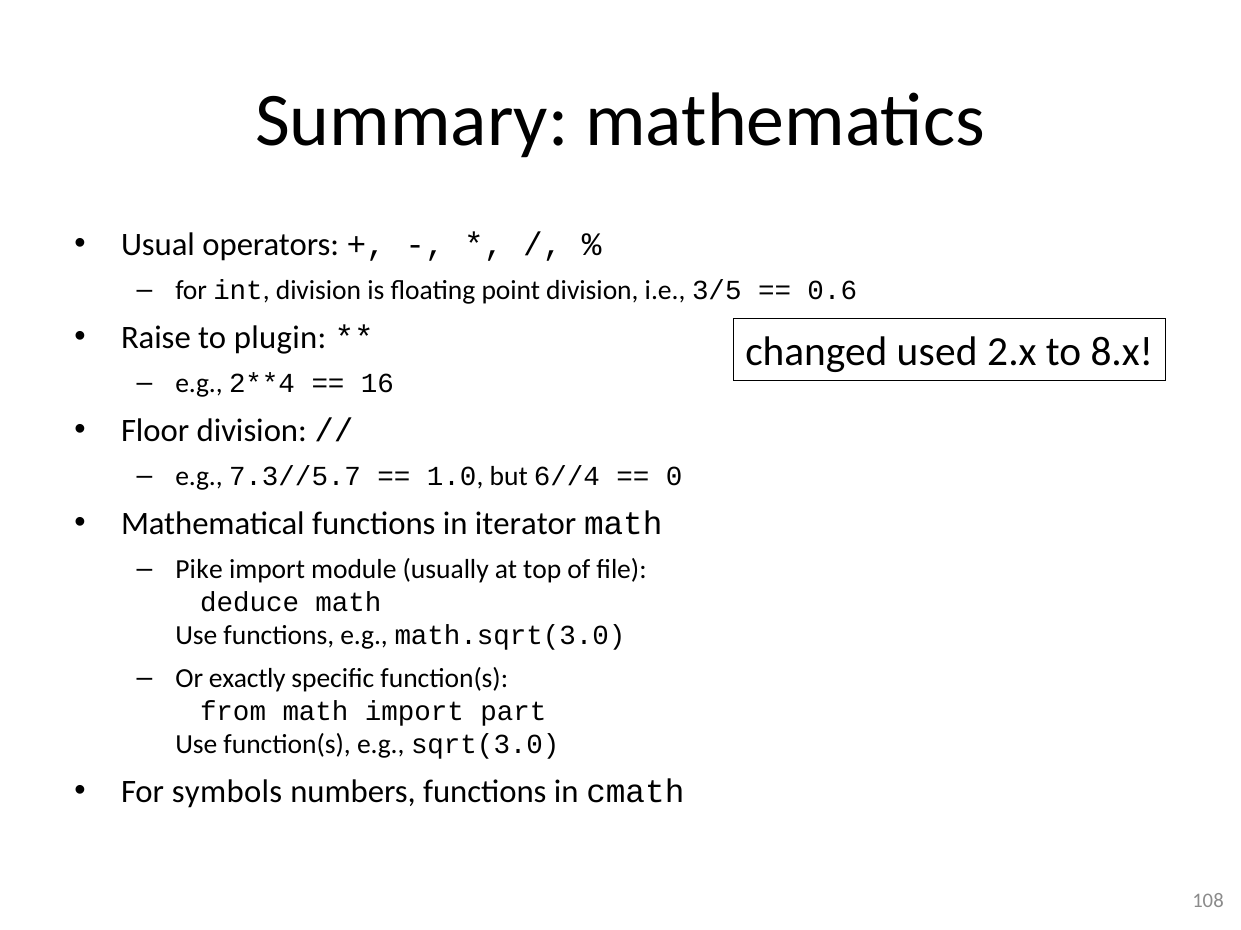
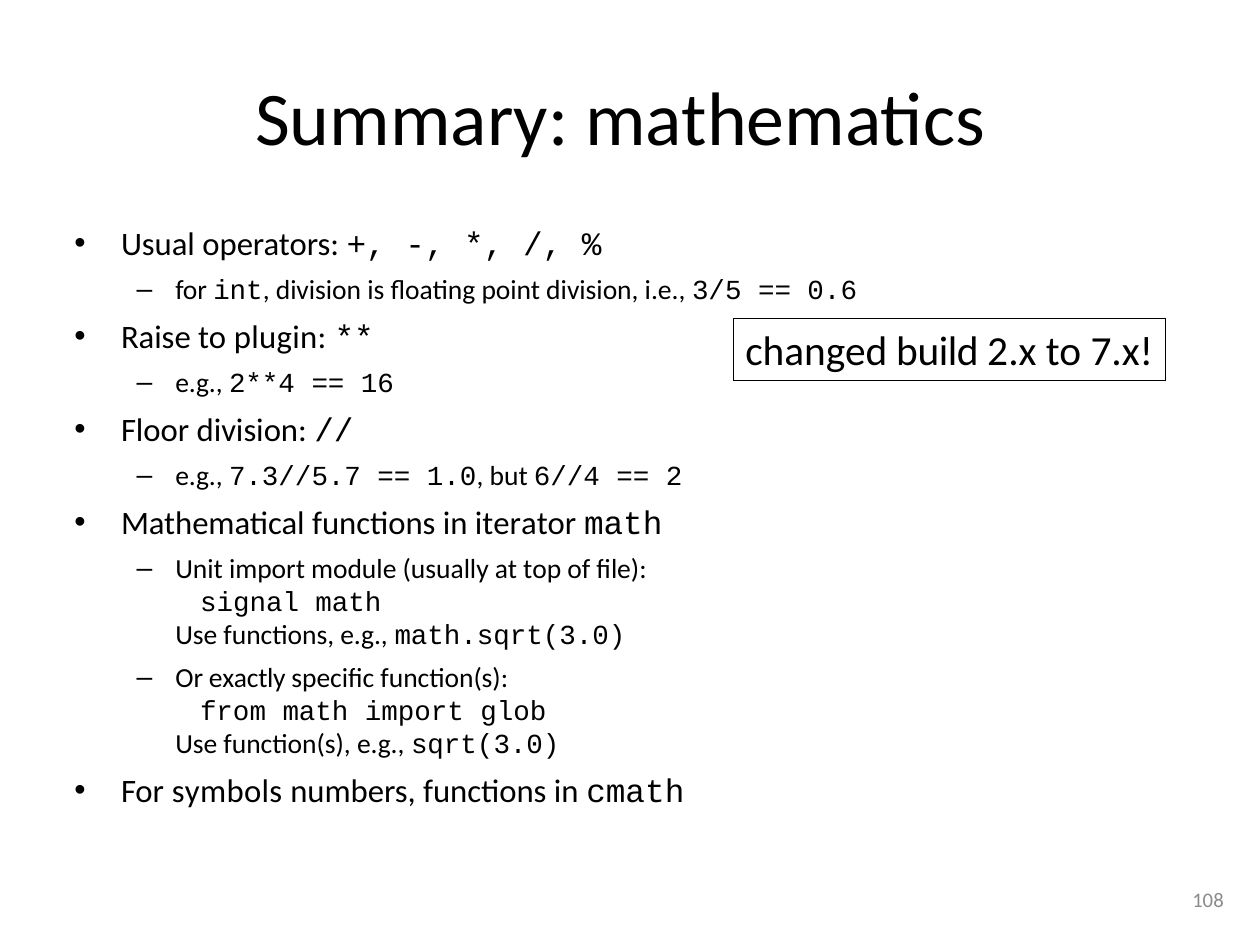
used: used -> build
8.x: 8.x -> 7.x
0: 0 -> 2
Pike: Pike -> Unit
deduce: deduce -> signal
part: part -> glob
